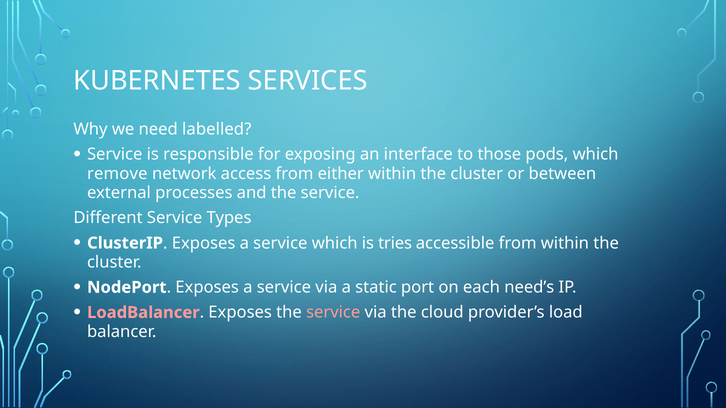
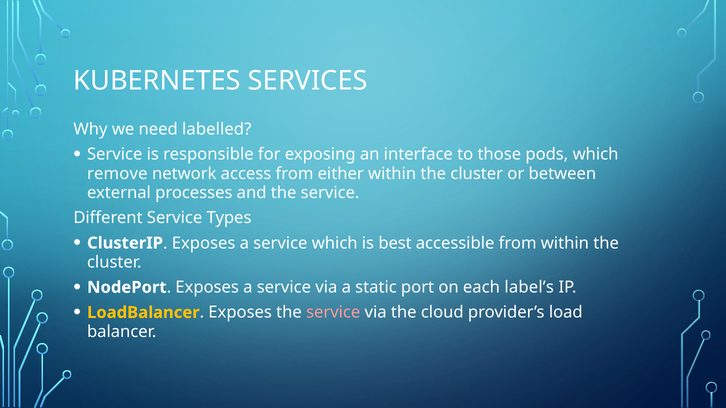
tries: tries -> best
need’s: need’s -> label’s
LoadBalancer colour: pink -> yellow
